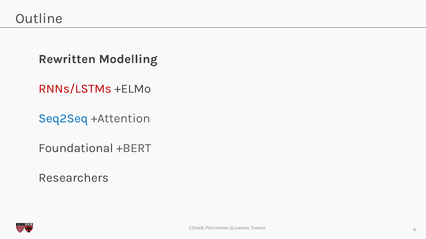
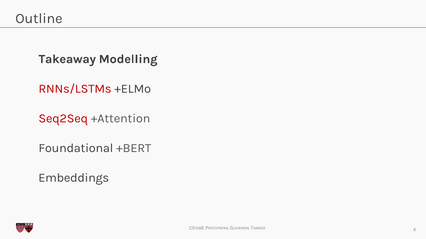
Rewritten: Rewritten -> Takeaway
Seq2Seq colour: blue -> red
Researchers: Researchers -> Embeddings
